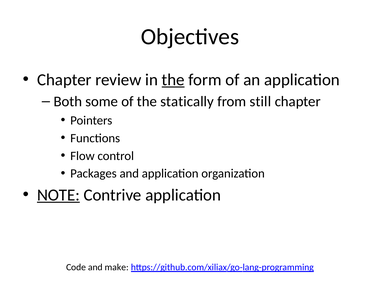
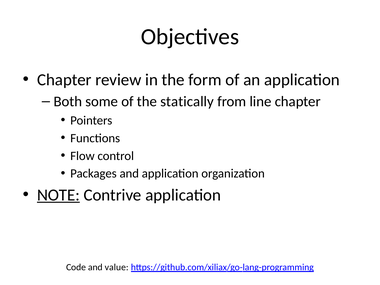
the at (173, 80) underline: present -> none
still: still -> line
make: make -> value
